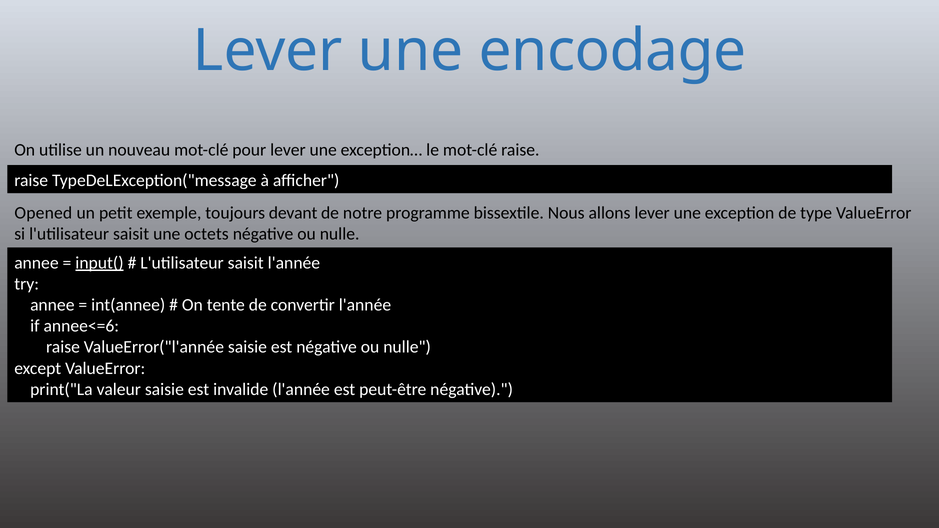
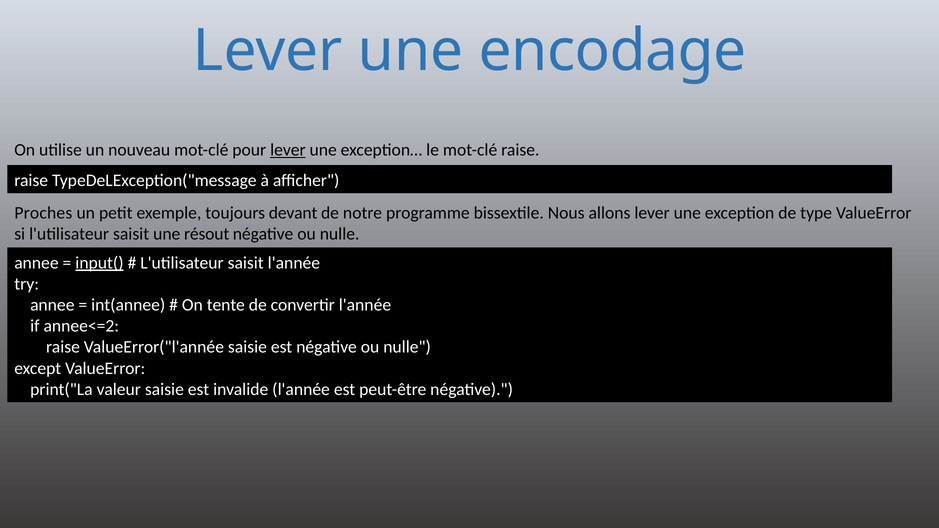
lever at (288, 150) underline: none -> present
Opened: Opened -> Proches
octets: octets -> résout
annee<=6: annee<=6 -> annee<=2
